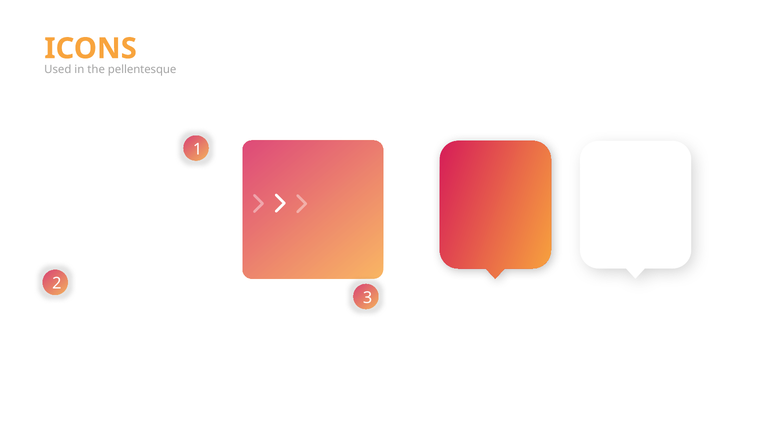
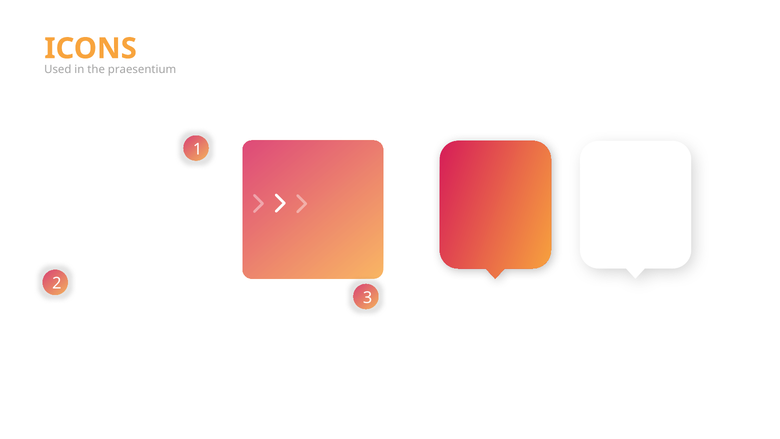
pellentesque: pellentesque -> praesentium
